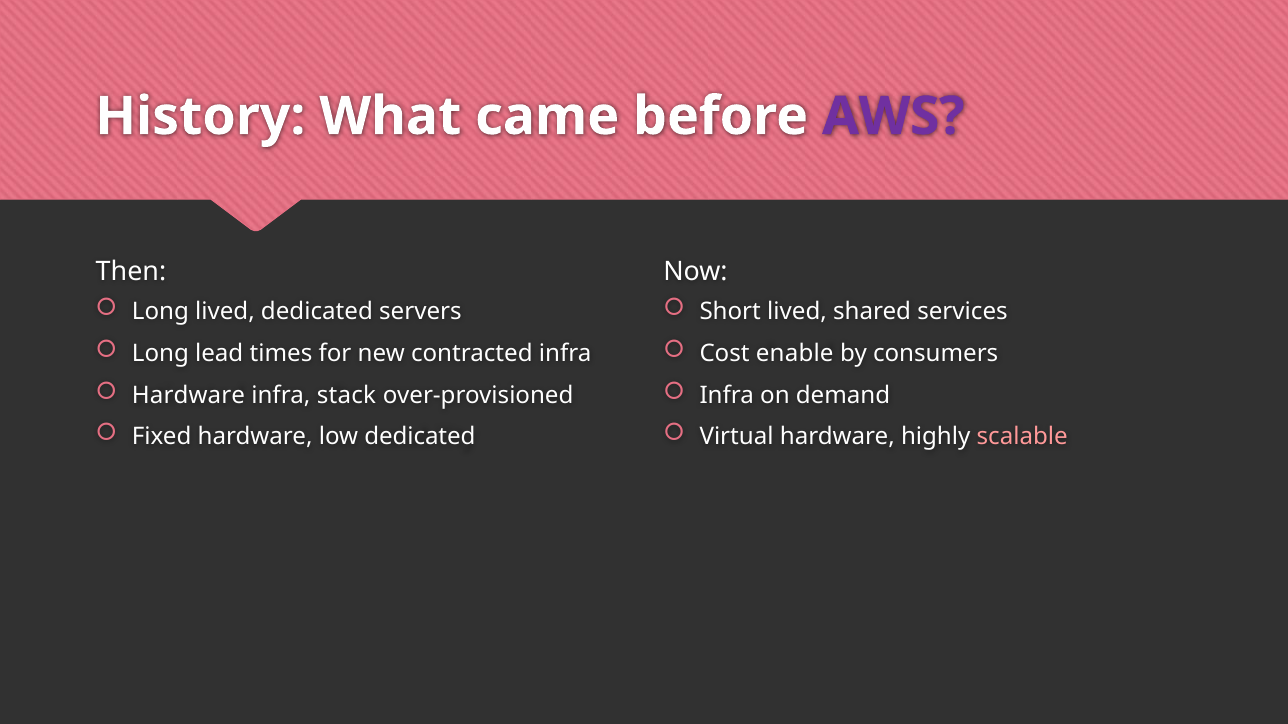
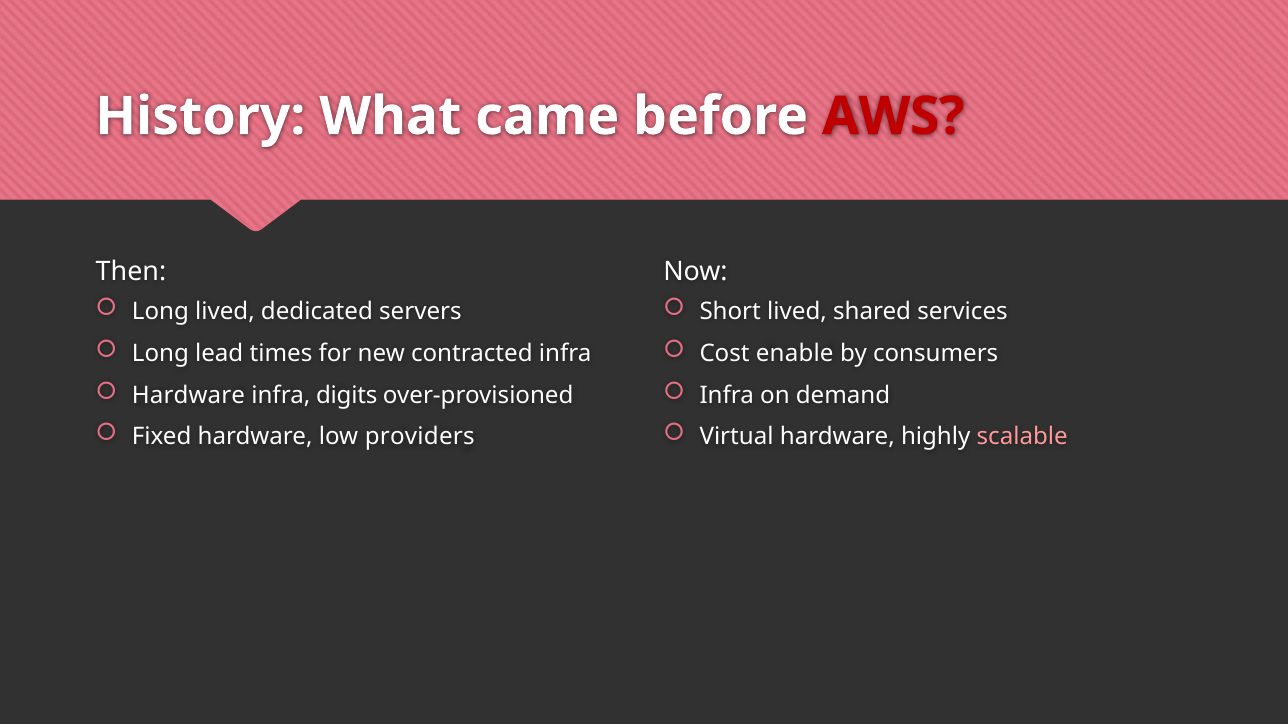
AWS colour: purple -> red
stack: stack -> digits
low dedicated: dedicated -> providers
